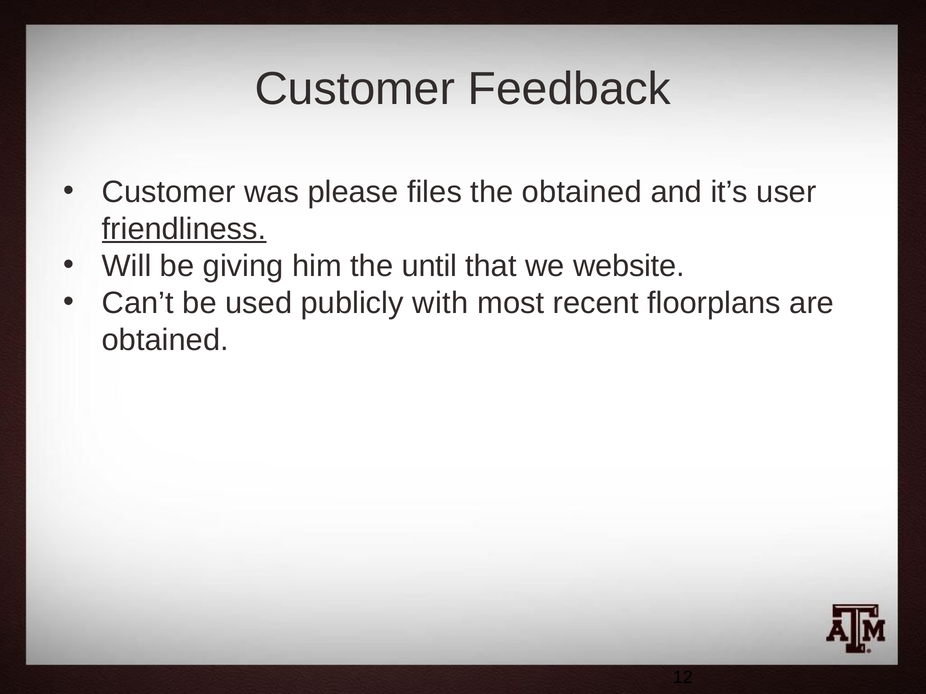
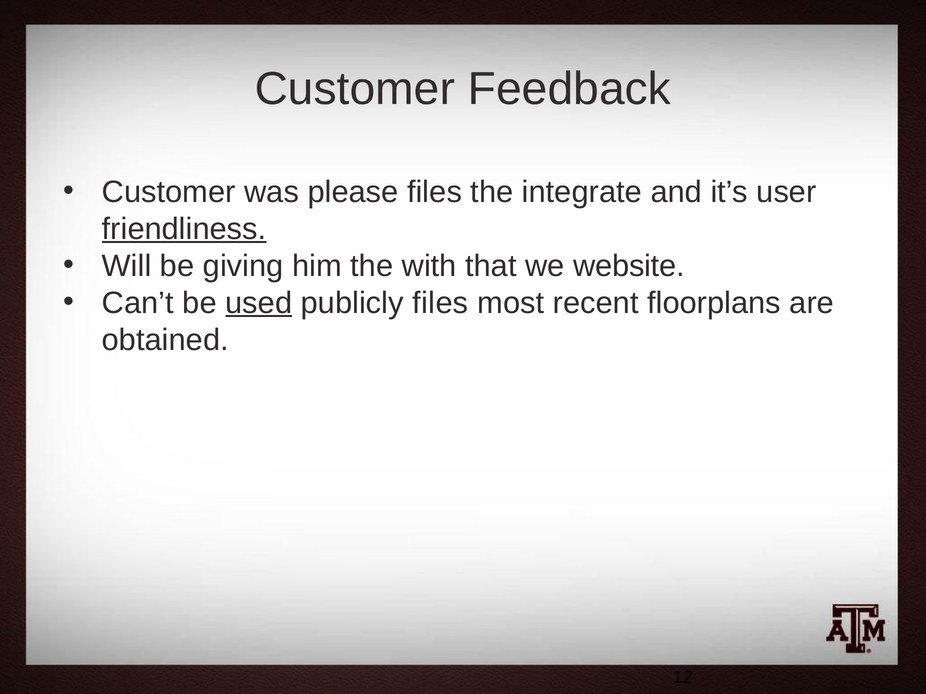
the obtained: obtained -> integrate
until: until -> with
used underline: none -> present
publicly with: with -> files
